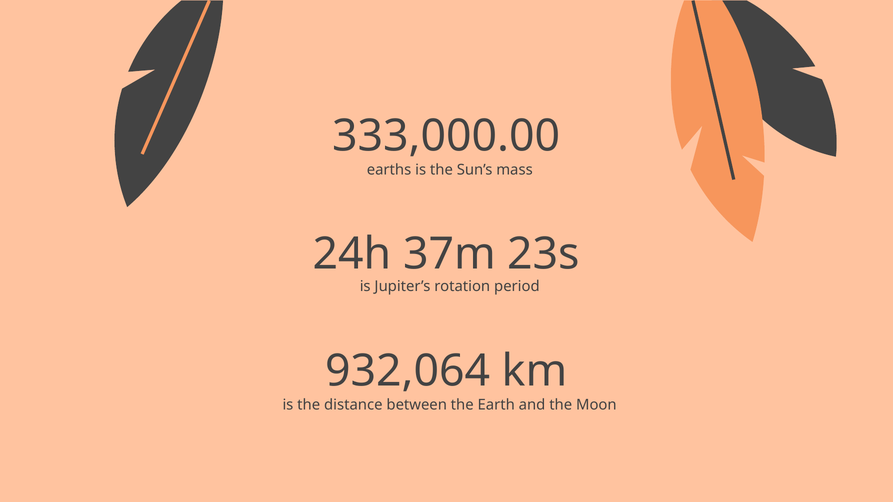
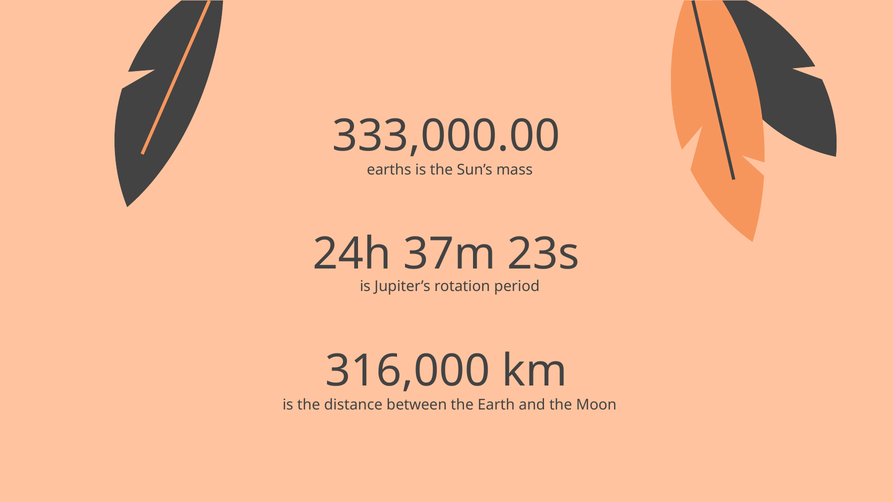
932,064: 932,064 -> 316,000
